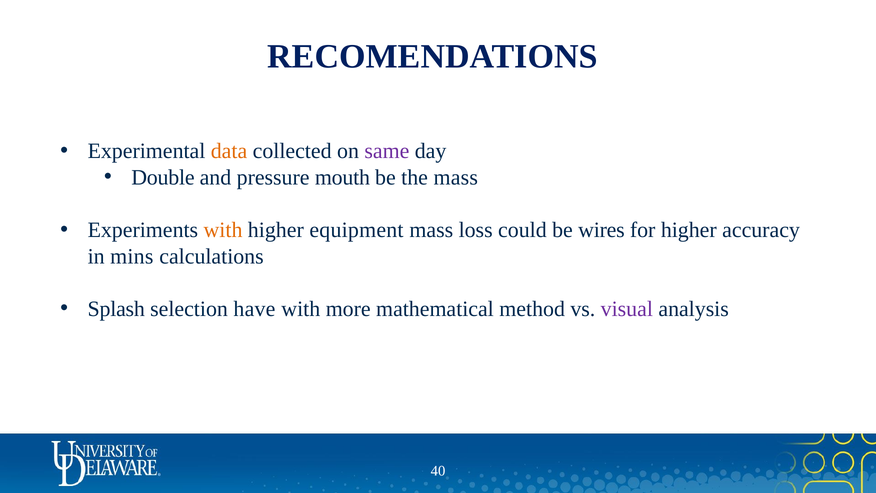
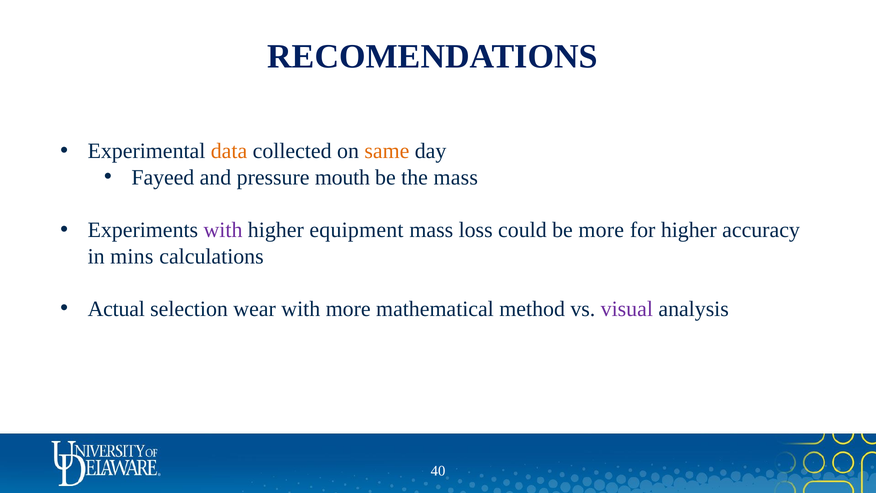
same colour: purple -> orange
Double: Double -> Fayeed
with at (223, 230) colour: orange -> purple
be wires: wires -> more
Splash: Splash -> Actual
have: have -> wear
